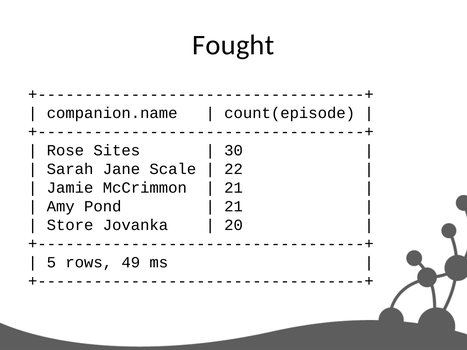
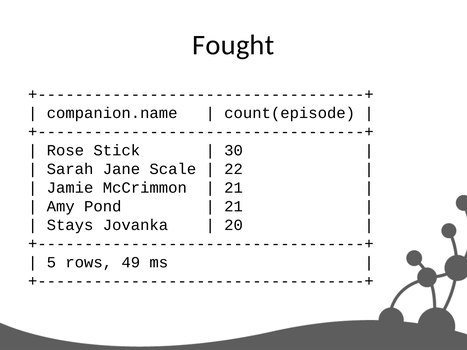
Sites: Sites -> Stick
Store: Store -> Stays
